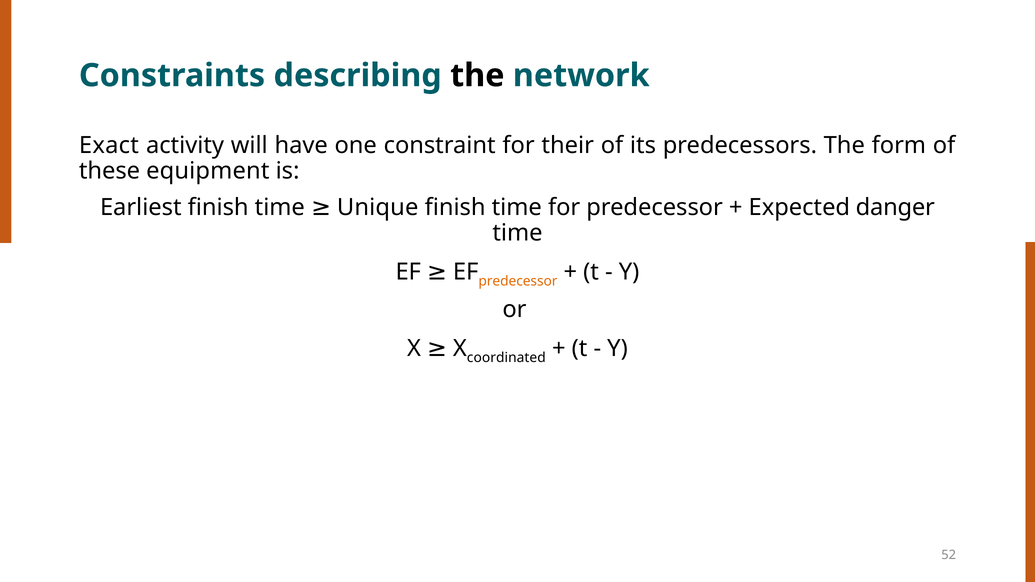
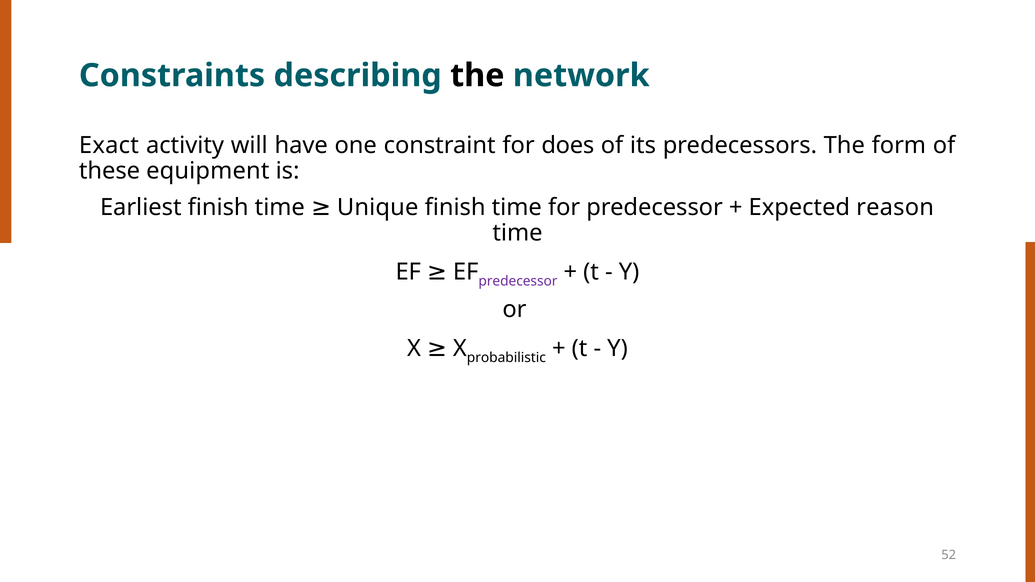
their: their -> does
danger: danger -> reason
predecessor at (518, 281) colour: orange -> purple
coordinated: coordinated -> probabilistic
